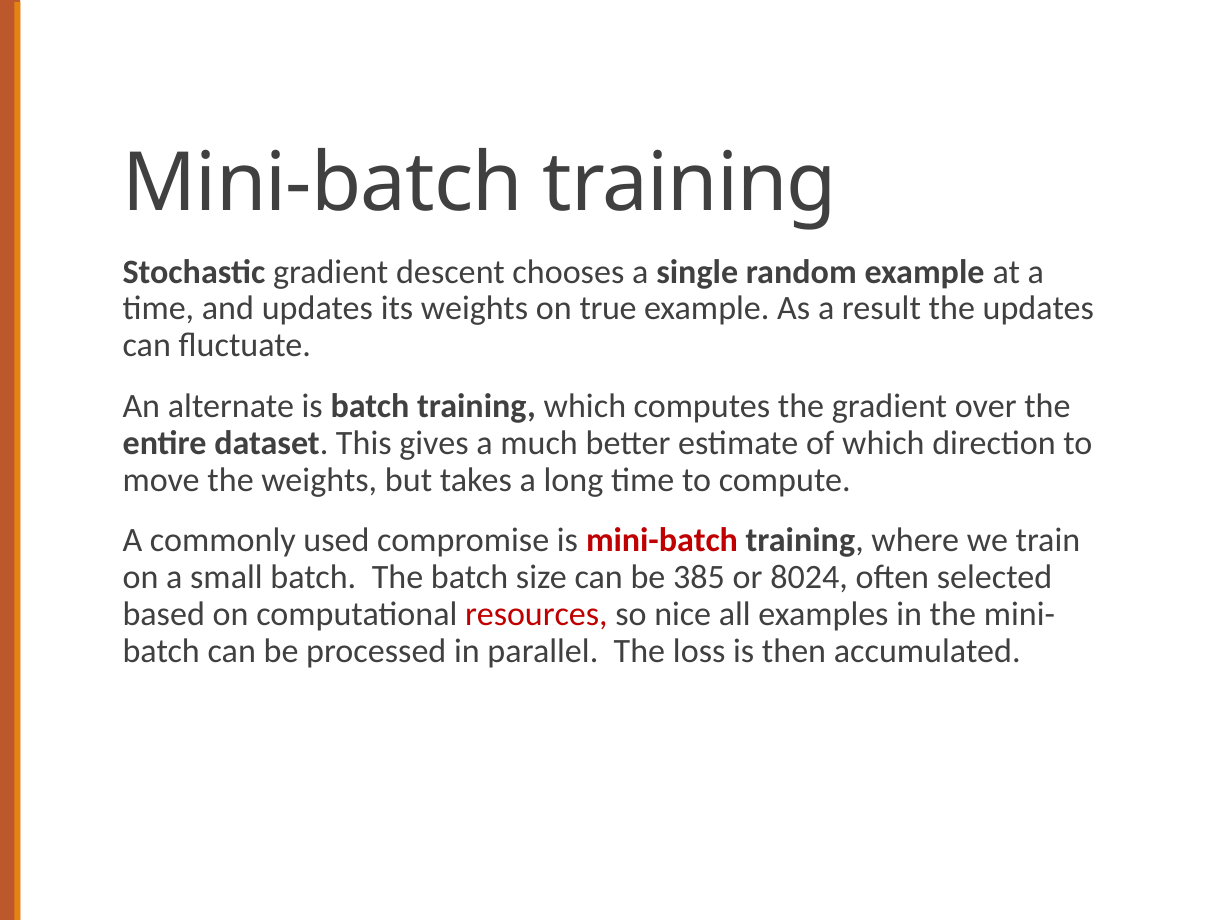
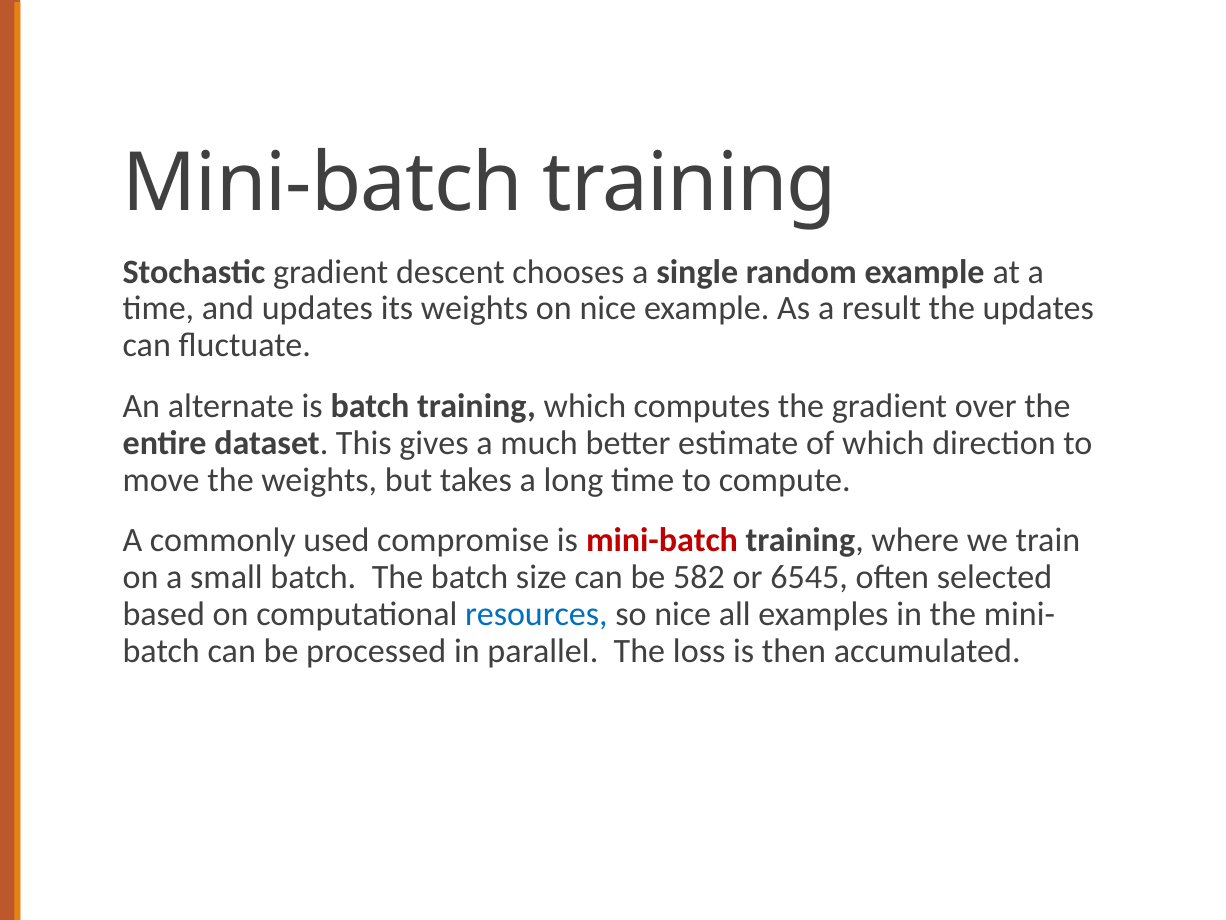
on true: true -> nice
385: 385 -> 582
8024: 8024 -> 6545
resources colour: red -> blue
